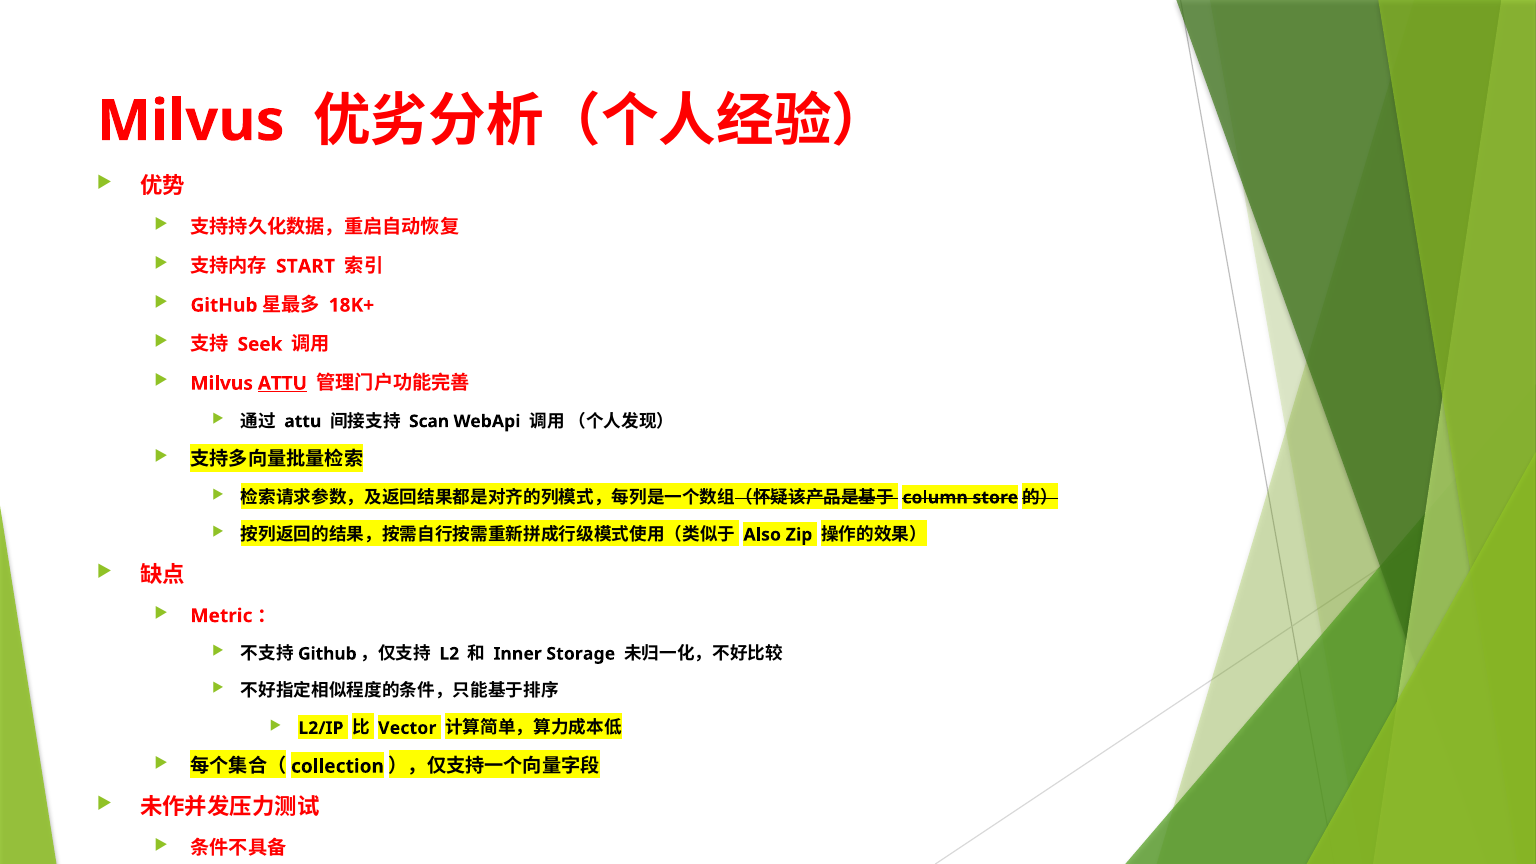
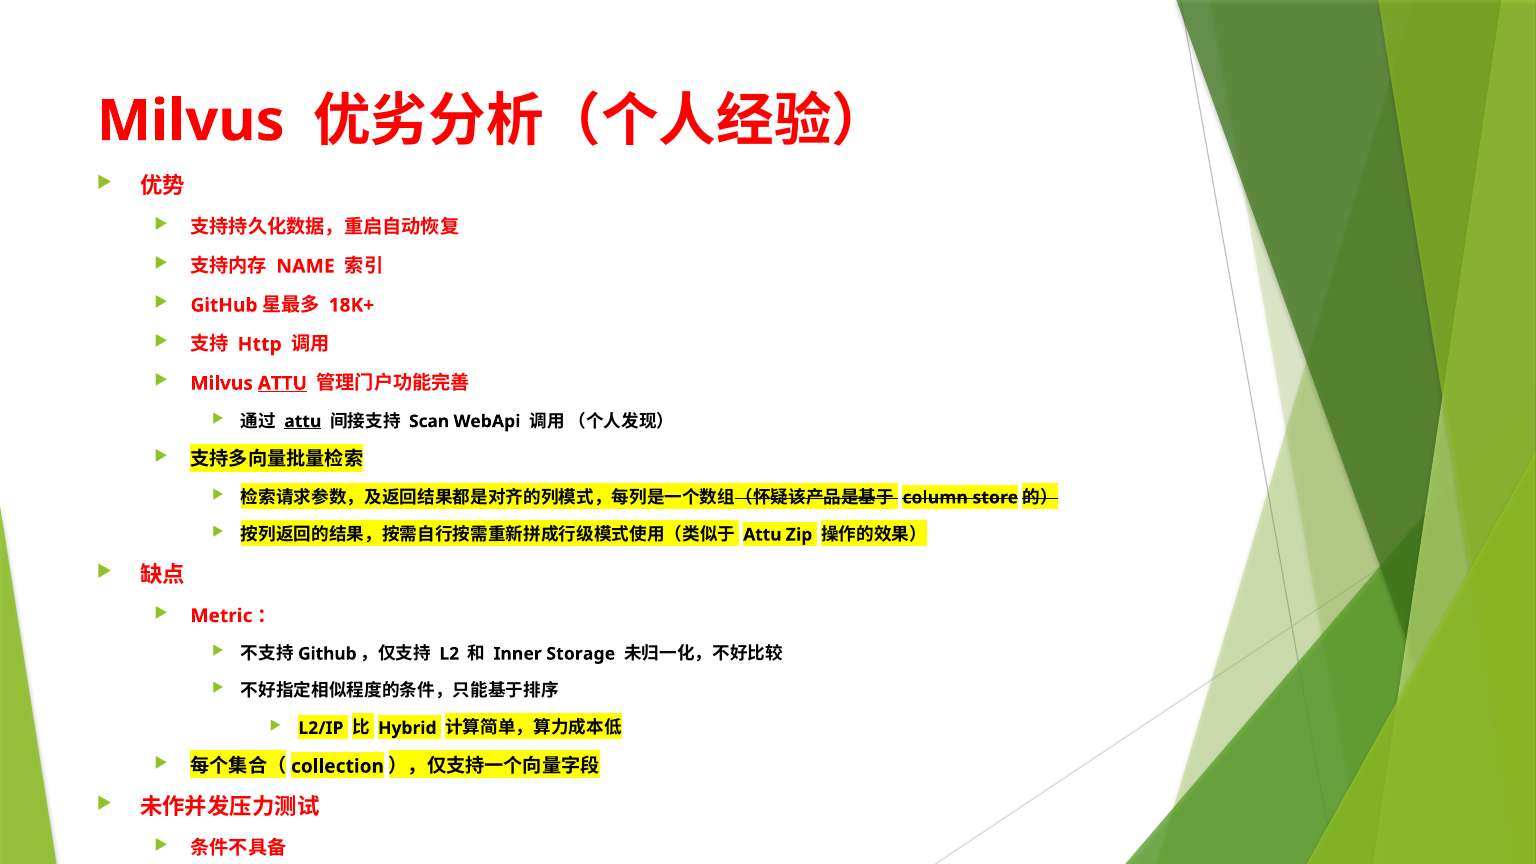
START: START -> NAME
Seek: Seek -> Http
attu at (303, 421) underline: none -> present
Also at (762, 535): Also -> Attu
Vector: Vector -> Hybrid
